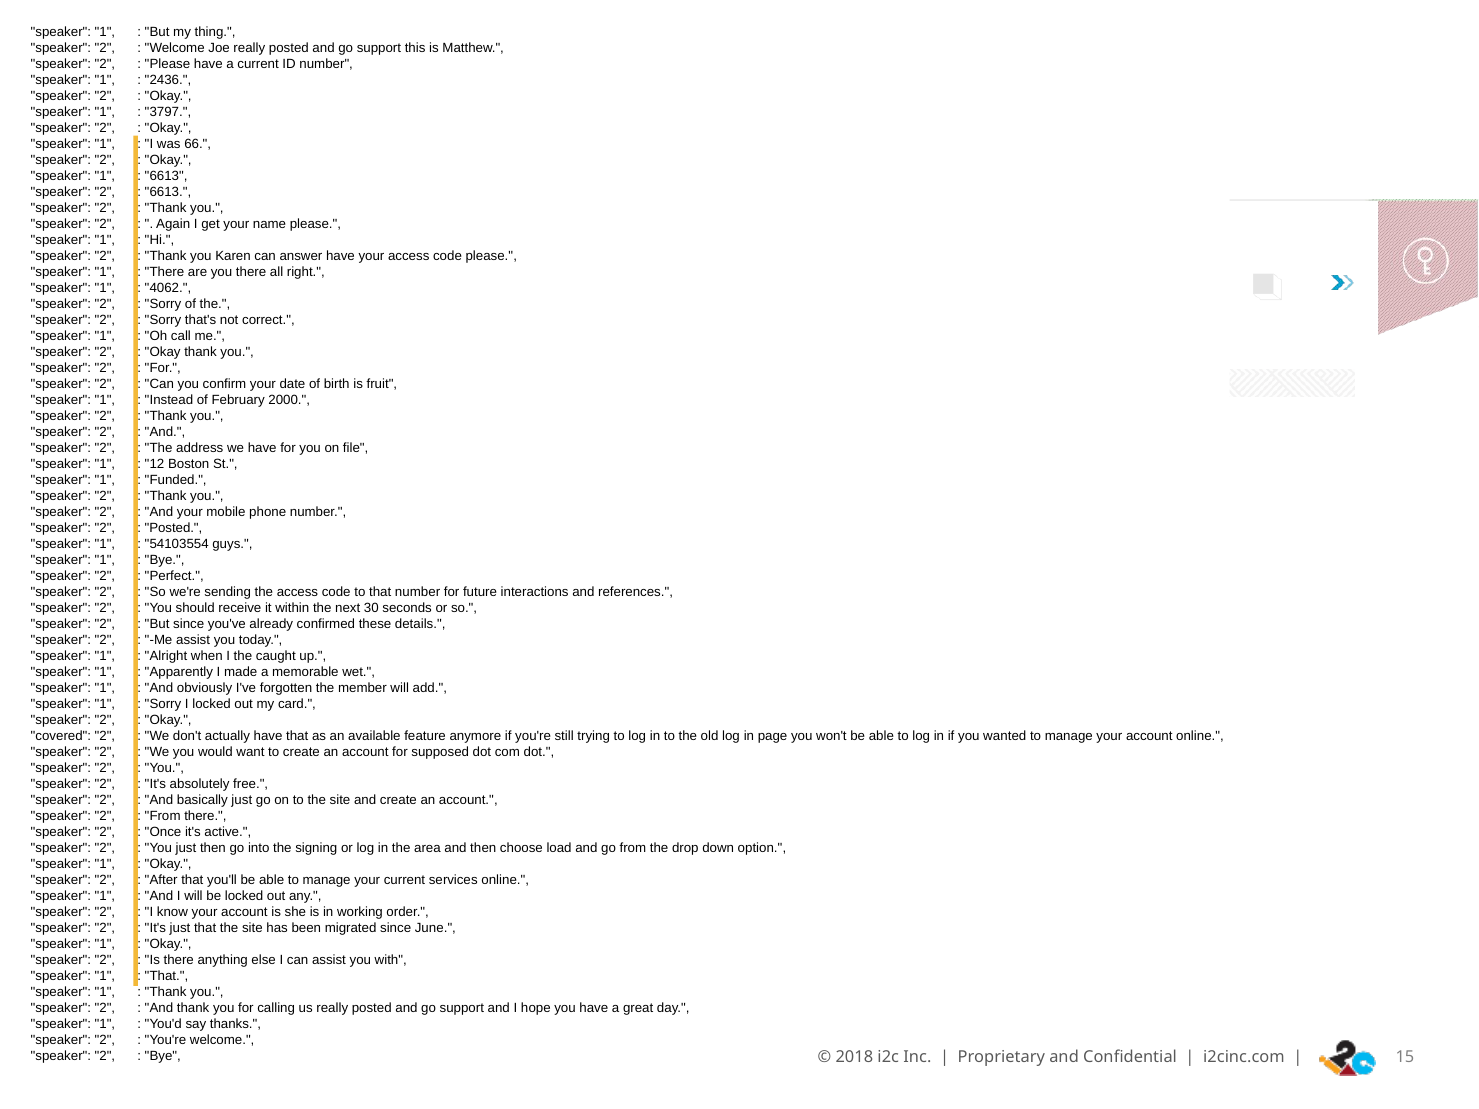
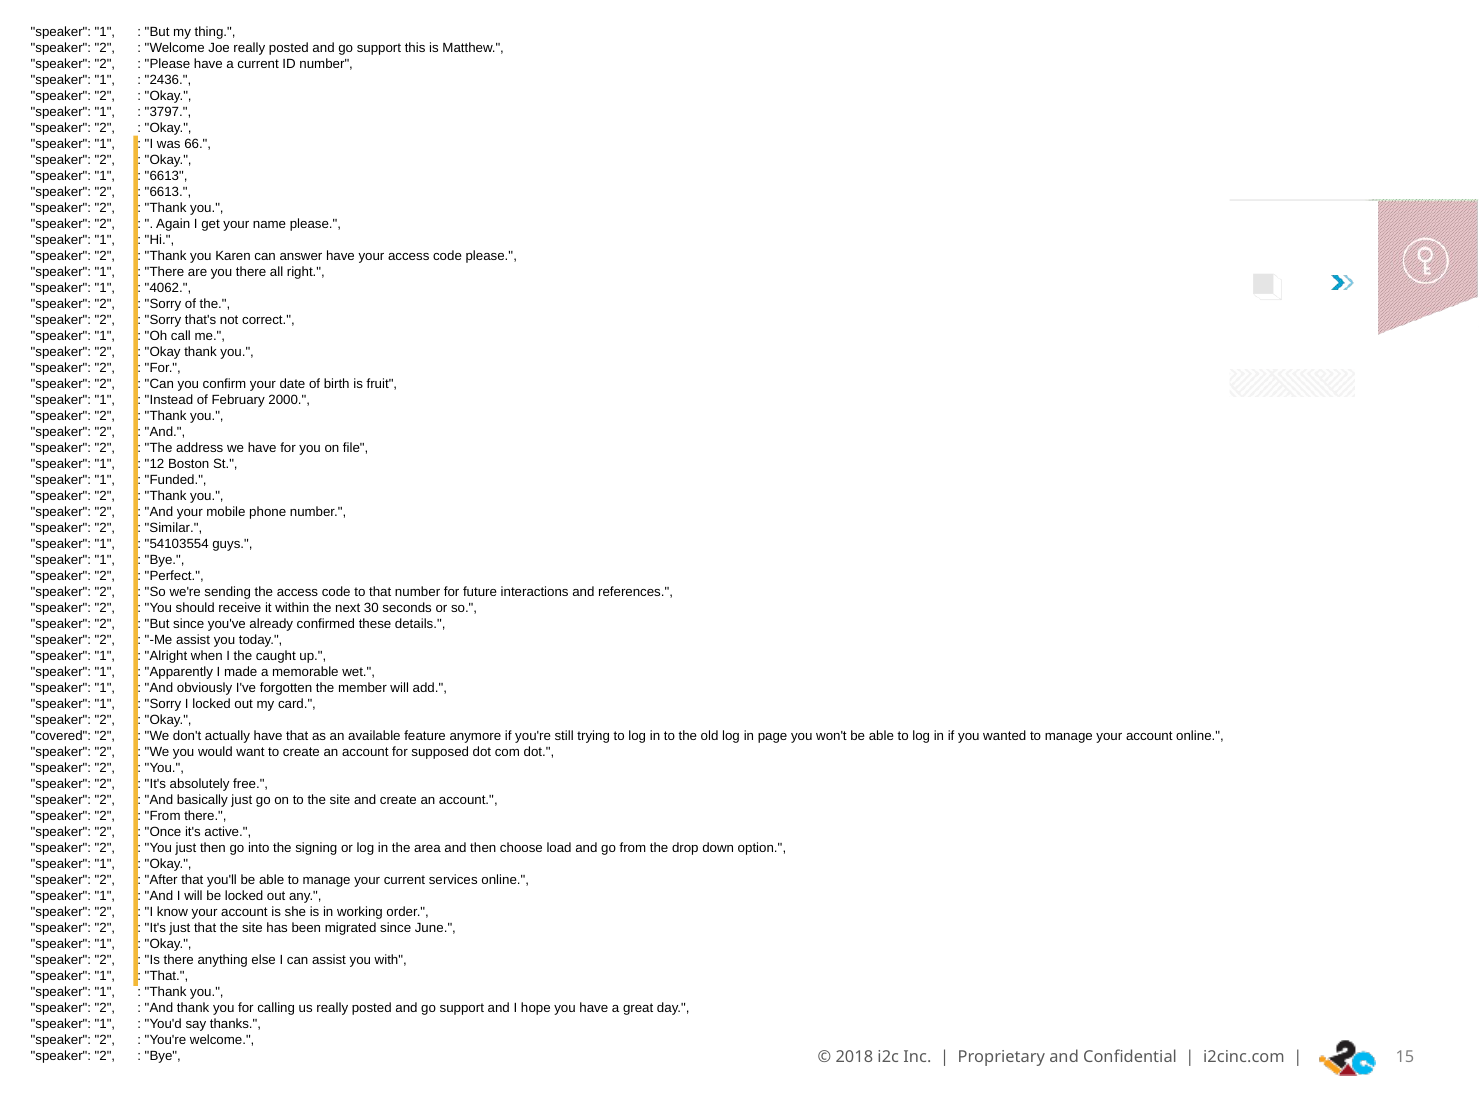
Posted at (173, 528): Posted -> Similar
